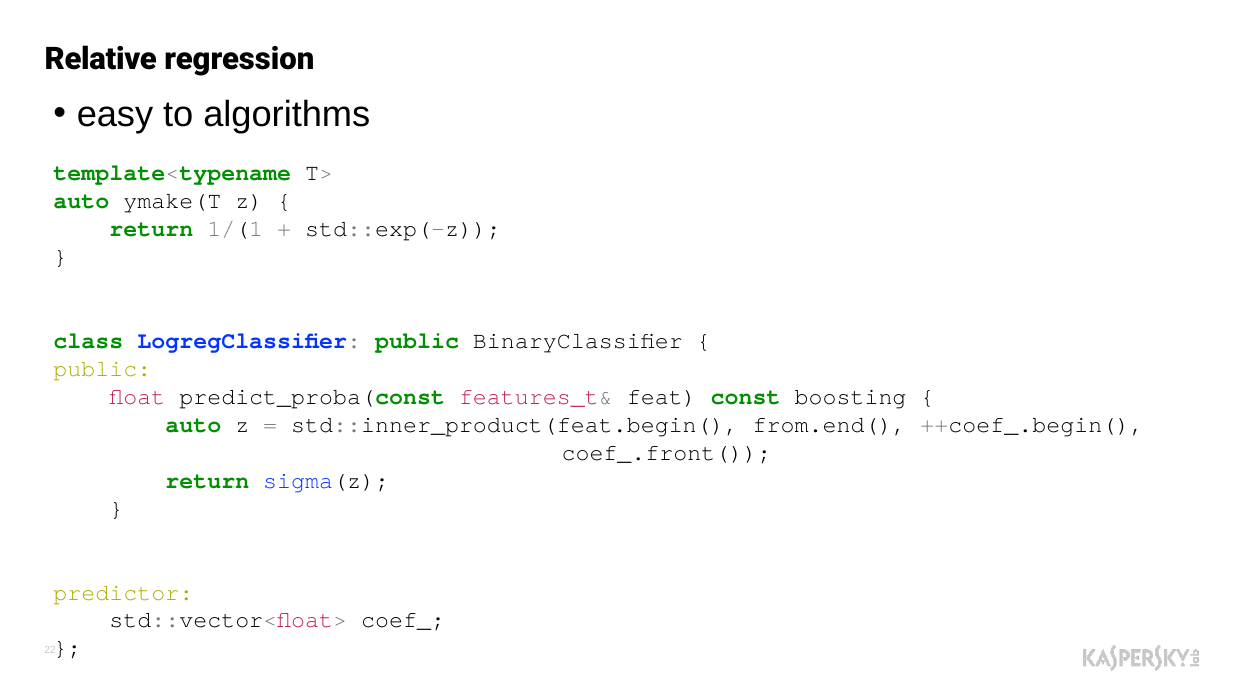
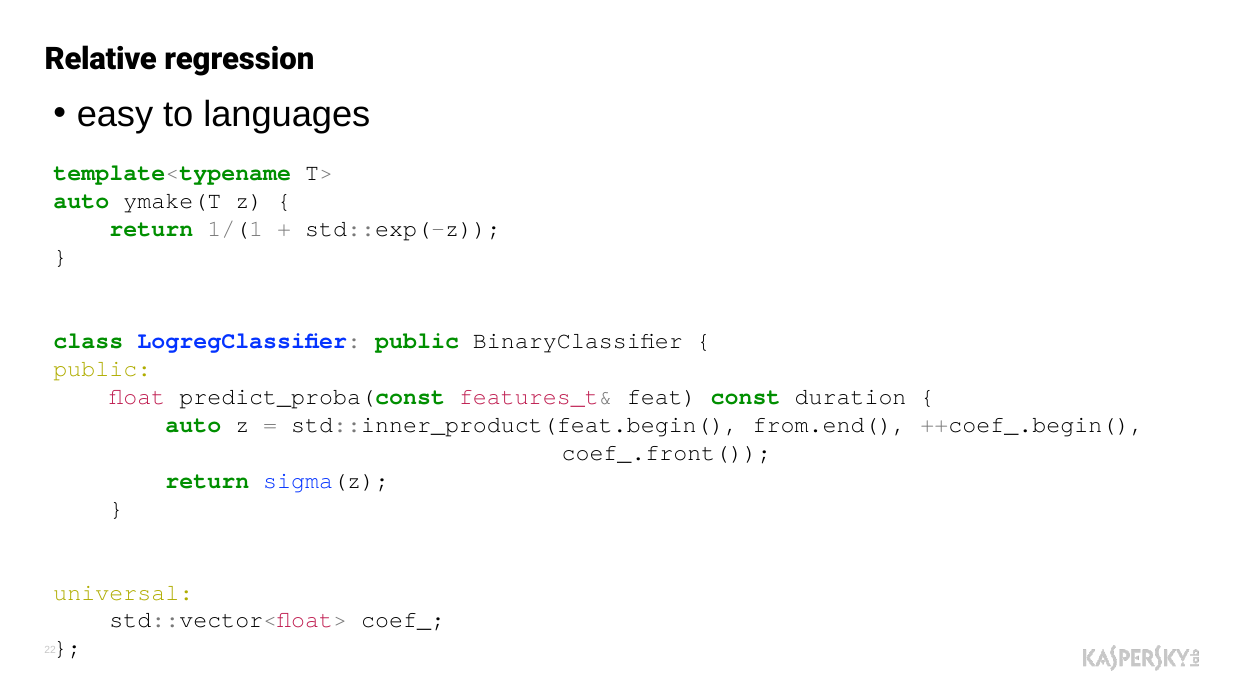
algorithms: algorithms -> languages
boosting: boosting -> duration
predictor: predictor -> universal
